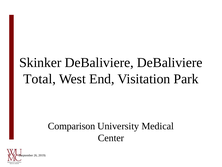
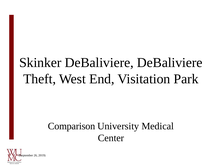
Total: Total -> Theft
